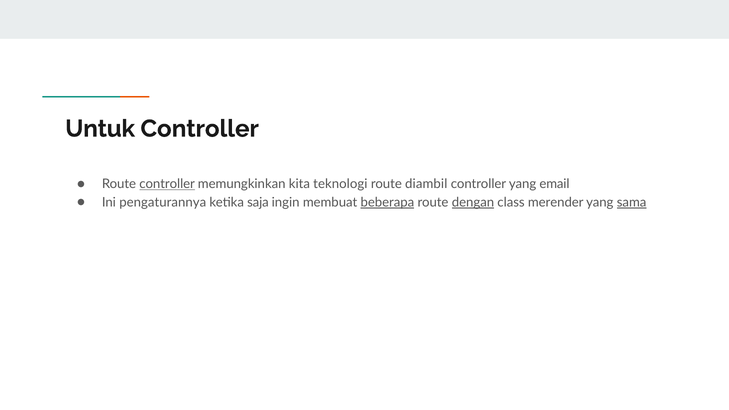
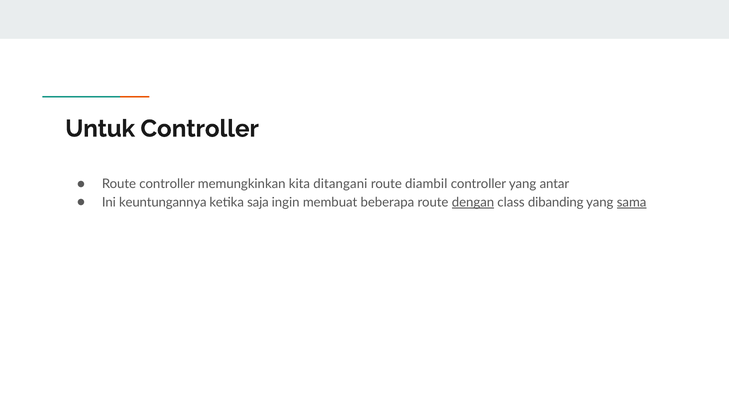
controller at (167, 184) underline: present -> none
teknologi: teknologi -> ditangani
email: email -> antar
pengaturannya: pengaturannya -> keuntungannya
beberapa underline: present -> none
merender: merender -> dibanding
